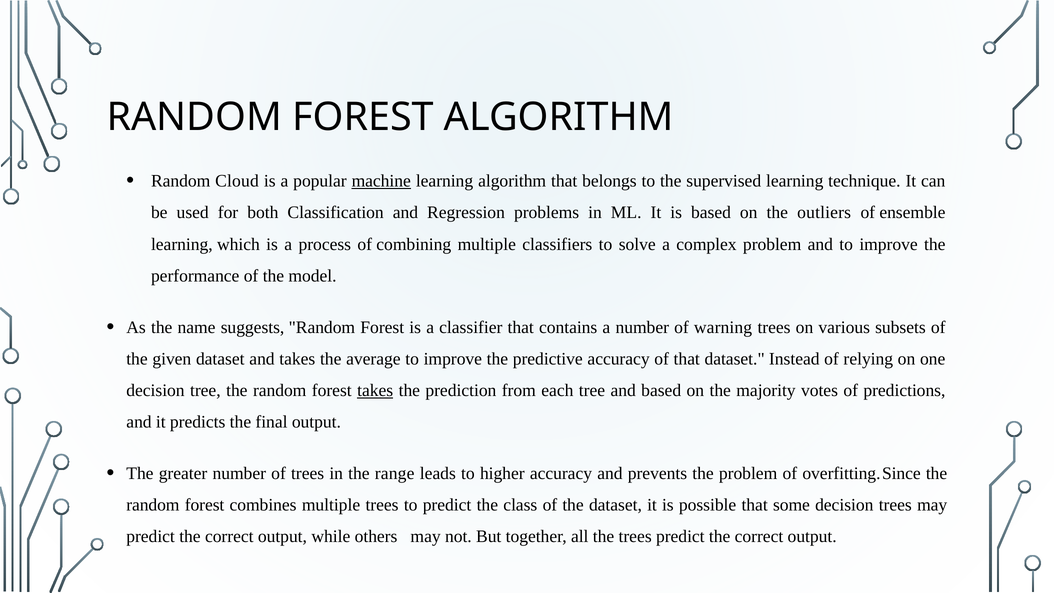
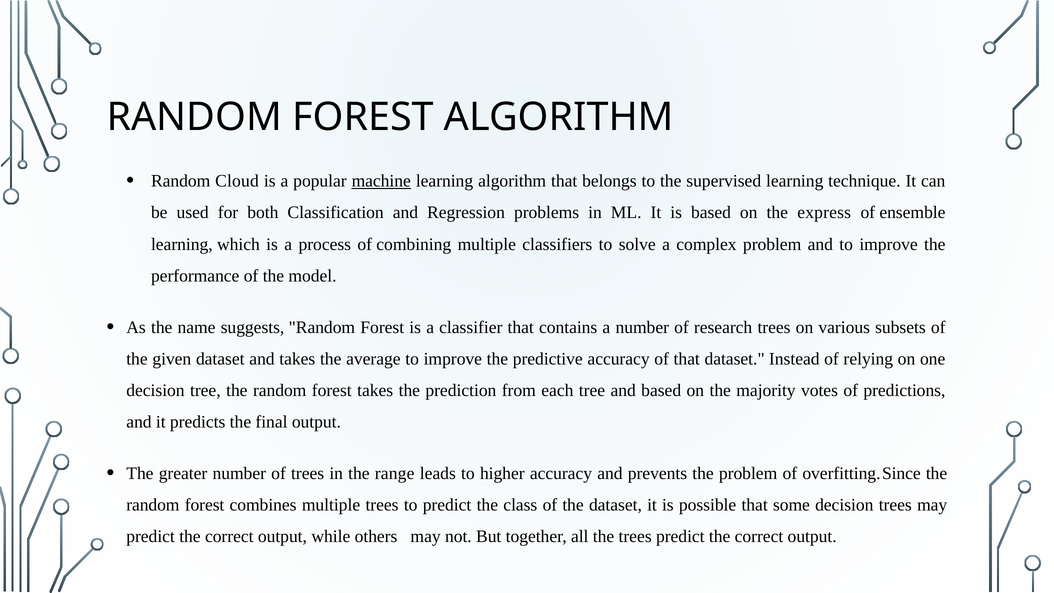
outliers: outliers -> express
warning: warning -> research
takes at (375, 390) underline: present -> none
